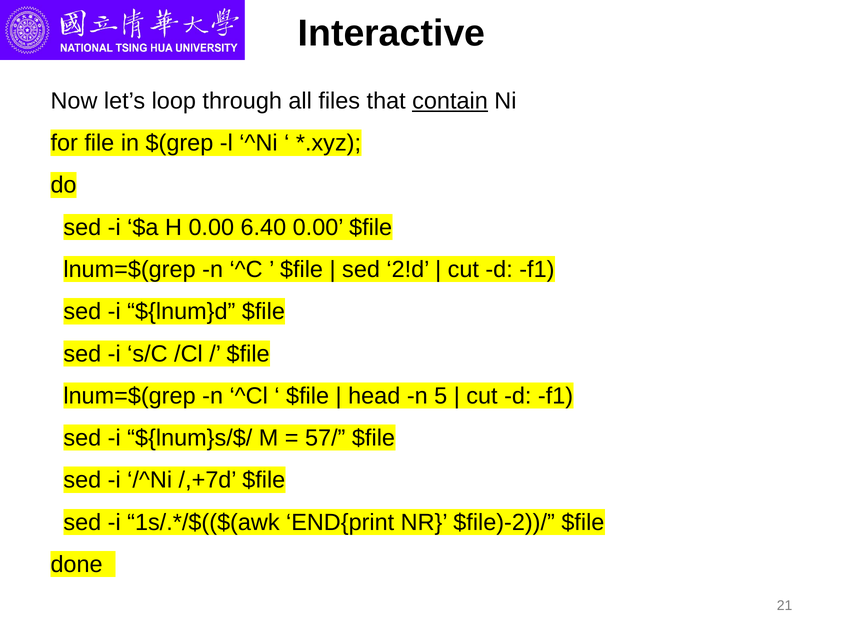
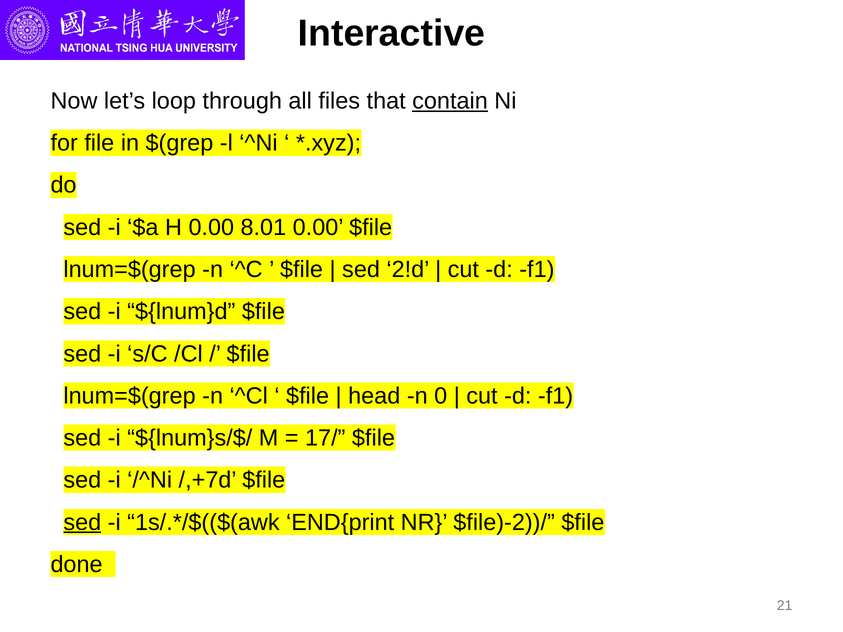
6.40: 6.40 -> 8.01
5: 5 -> 0
57/: 57/ -> 17/
sed at (82, 523) underline: none -> present
